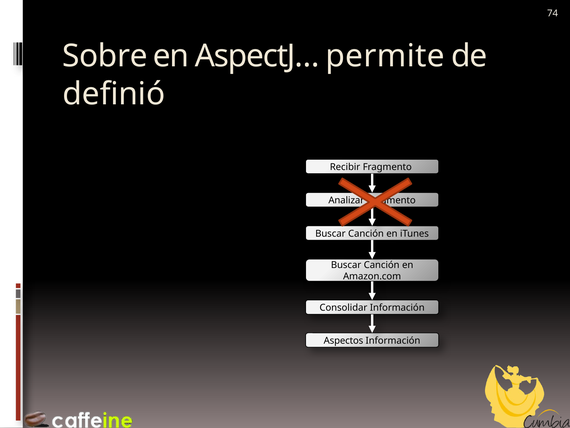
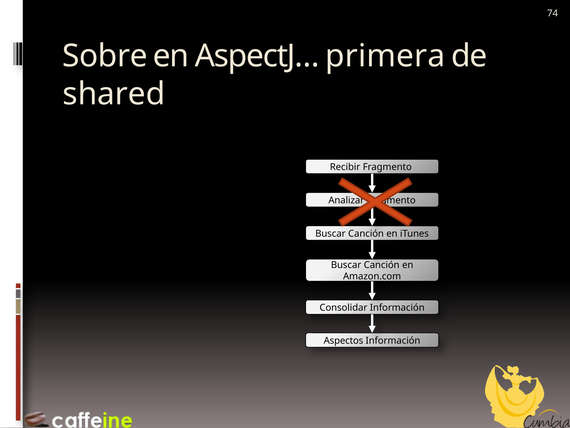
permite: permite -> primera
definió: definió -> shared
